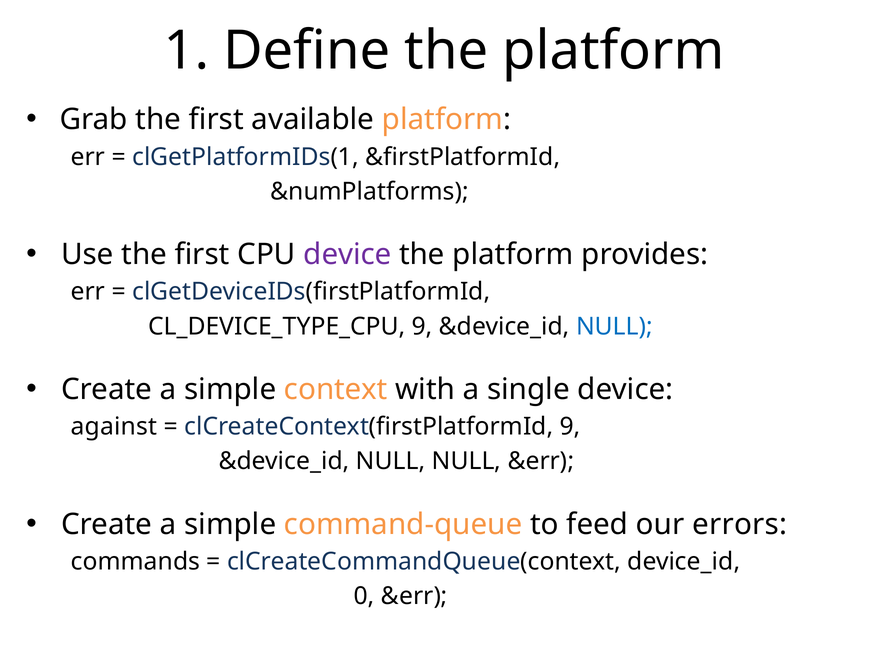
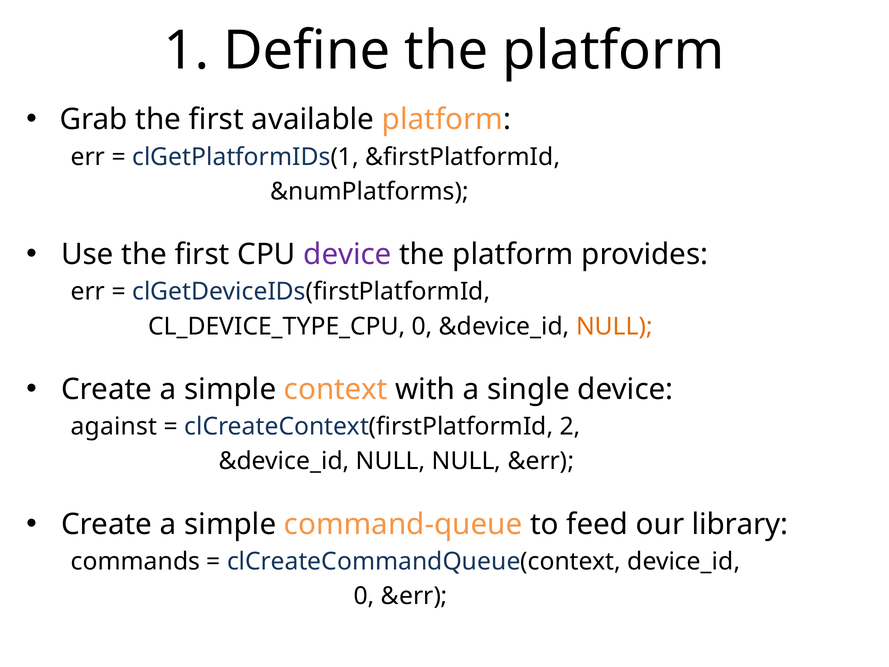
CL_DEVICE_TYPE_CPU 9: 9 -> 0
NULL at (614, 326) colour: blue -> orange
clCreateContext(firstPlatformId 9: 9 -> 2
errors: errors -> library
